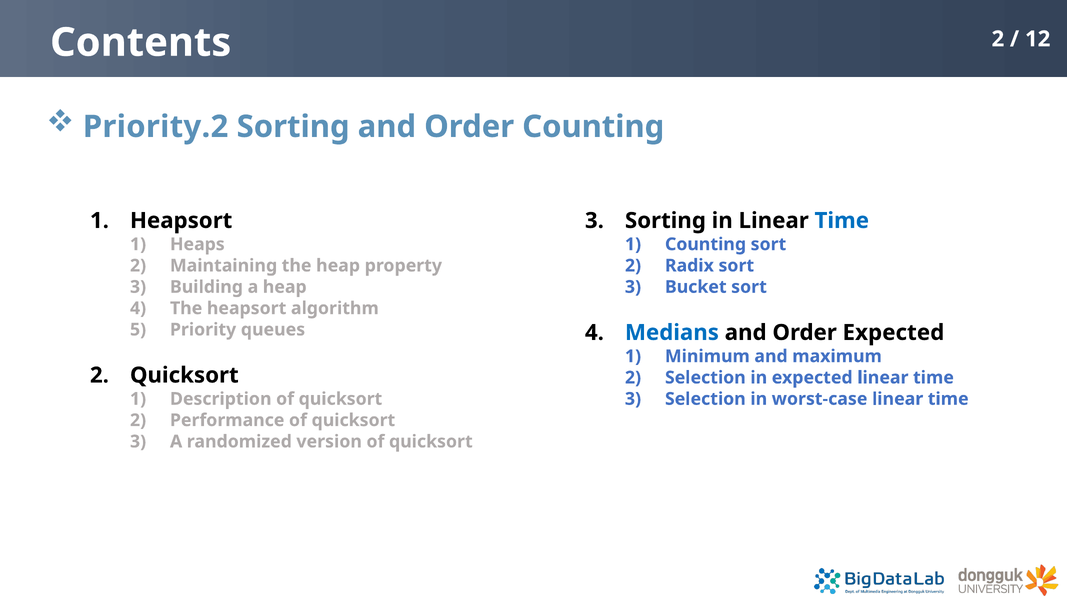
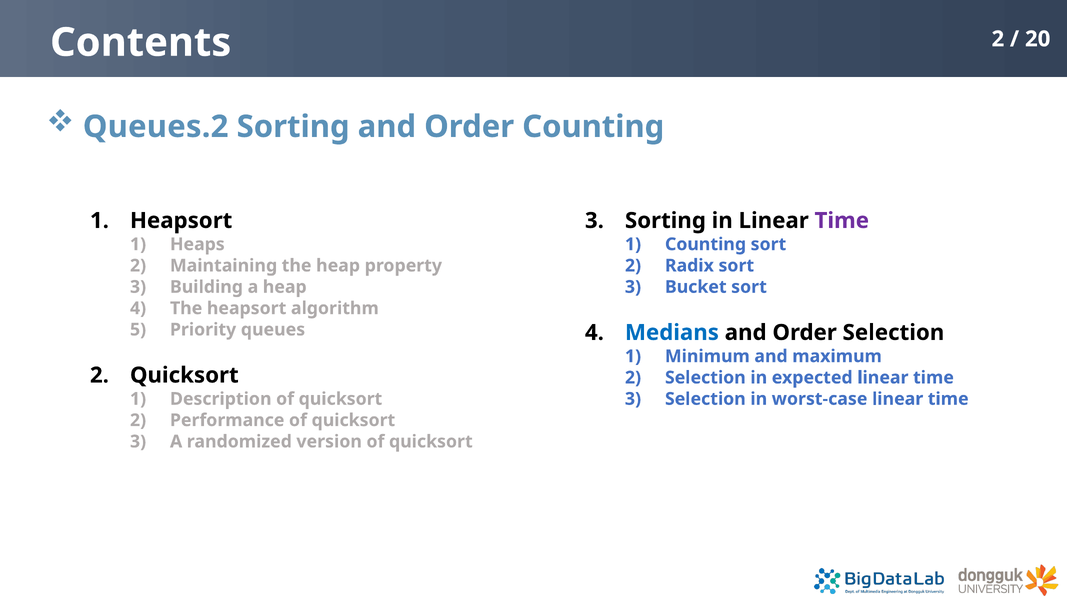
12: 12 -> 20
Priority.2: Priority.2 -> Queues.2
Time at (842, 221) colour: blue -> purple
Order Expected: Expected -> Selection
